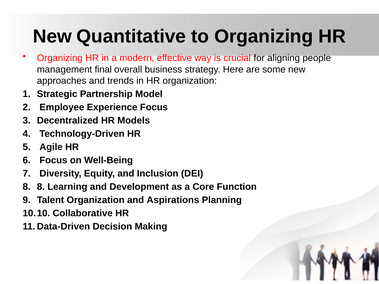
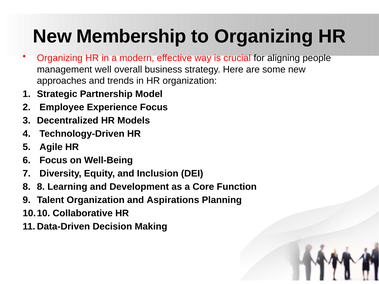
Quantitative: Quantitative -> Membership
final: final -> well
